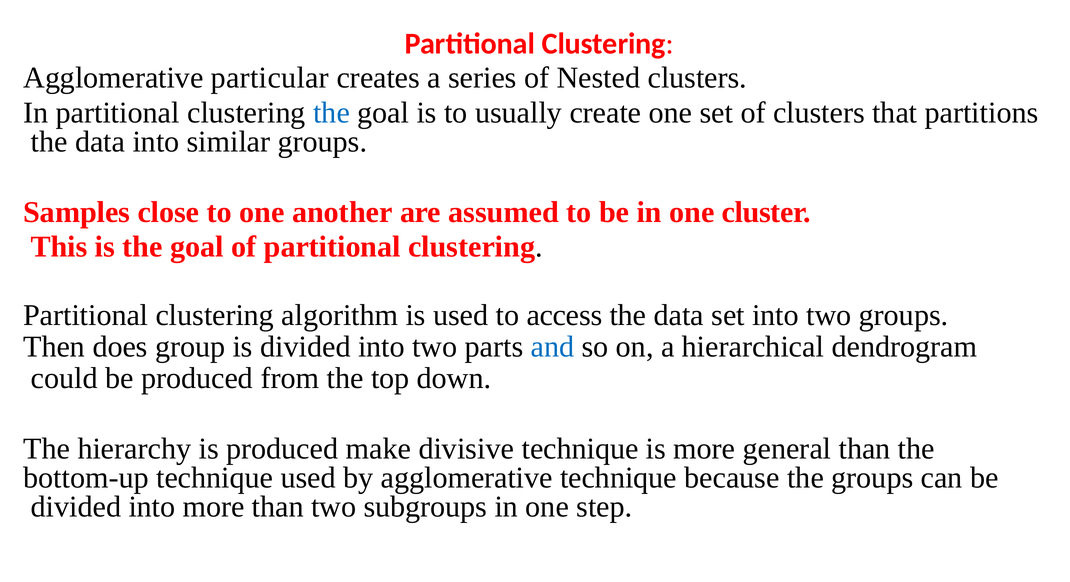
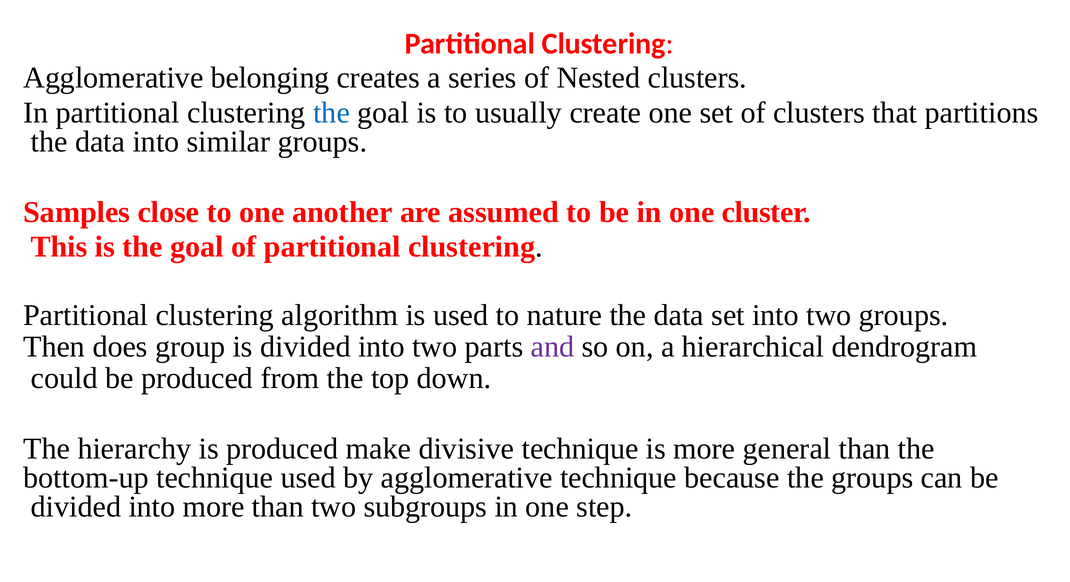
particular: particular -> belonging
access: access -> nature
and colour: blue -> purple
